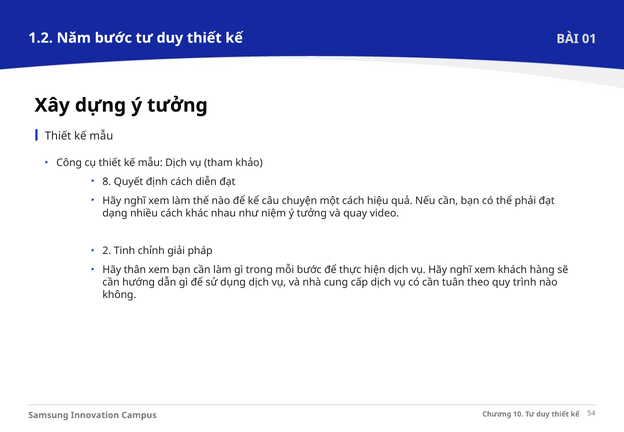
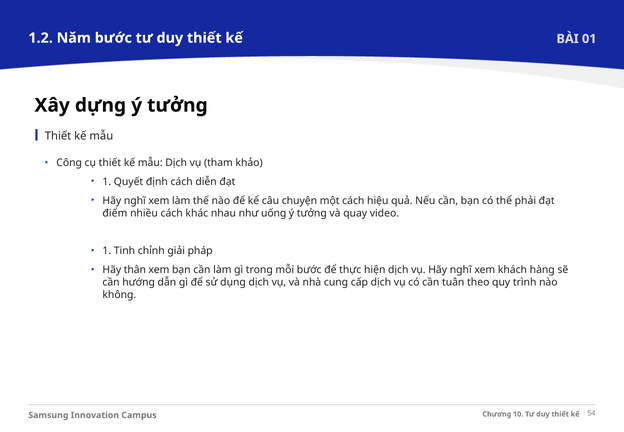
8 at (107, 182): 8 -> 1
dạng: dạng -> điểm
niệm: niệm -> uống
2 at (107, 251): 2 -> 1
